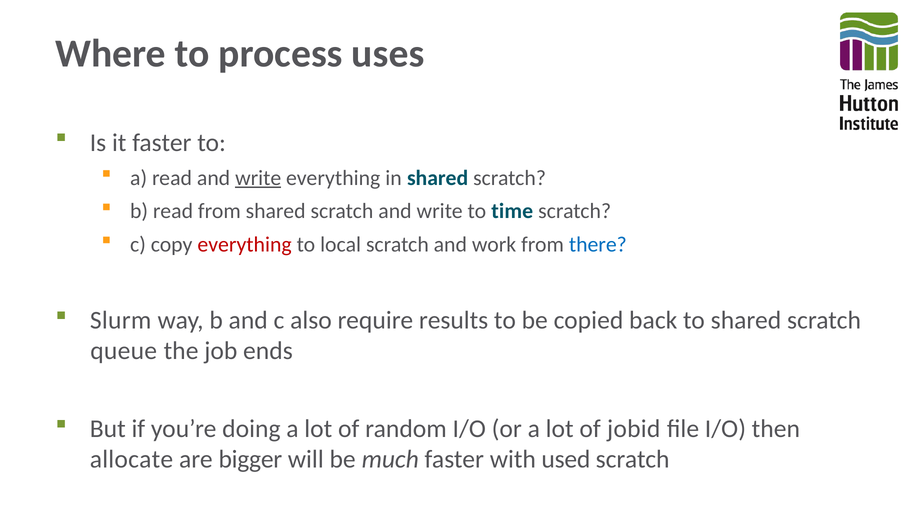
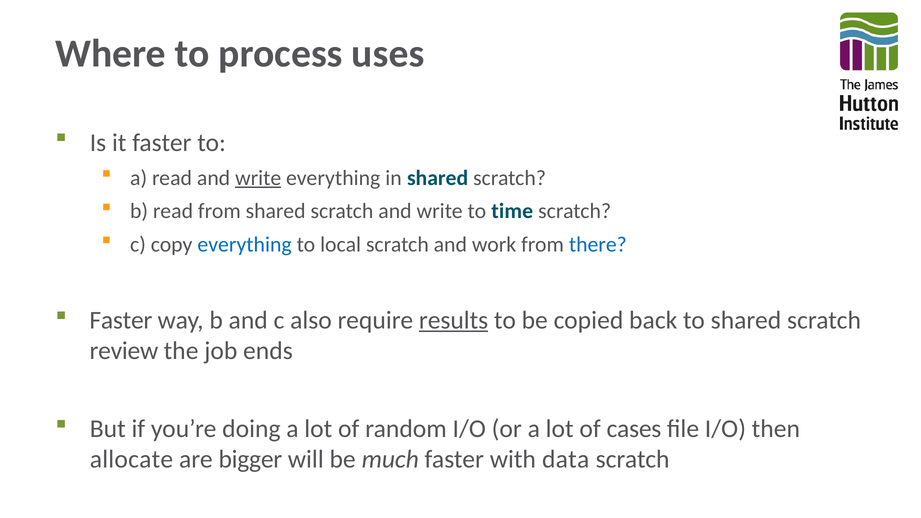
everything at (245, 245) colour: red -> blue
Slurm at (121, 320): Slurm -> Faster
results underline: none -> present
queue: queue -> review
jobid: jobid -> cases
used: used -> data
